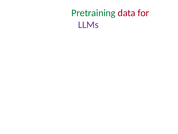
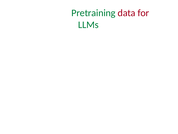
LLMs colour: purple -> green
